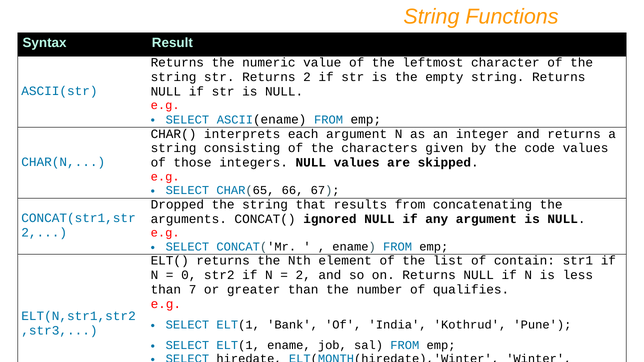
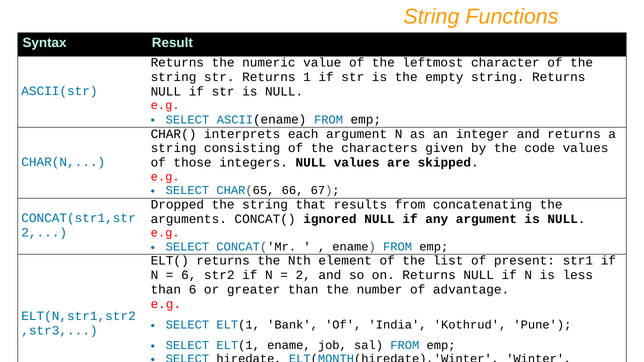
Returns 2: 2 -> 1
contain: contain -> present
0 at (189, 275): 0 -> 6
than 7: 7 -> 6
qualifies: qualifies -> advantage
